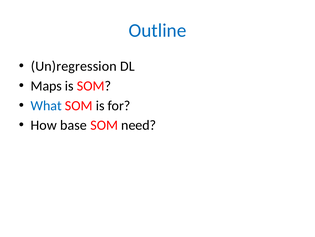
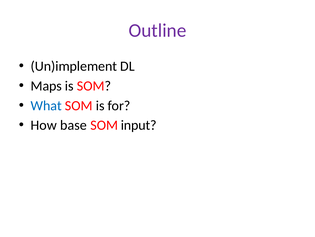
Outline colour: blue -> purple
Un)regression: Un)regression -> Un)implement
need: need -> input
